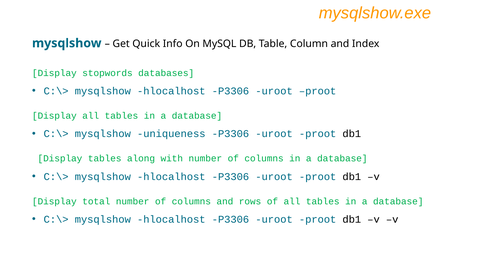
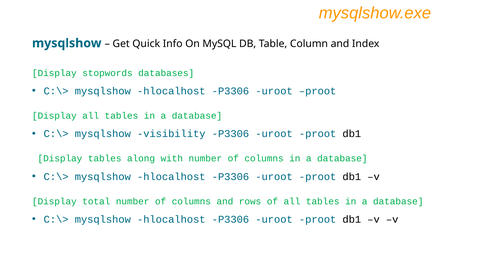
uniqueness: uniqueness -> visibility
